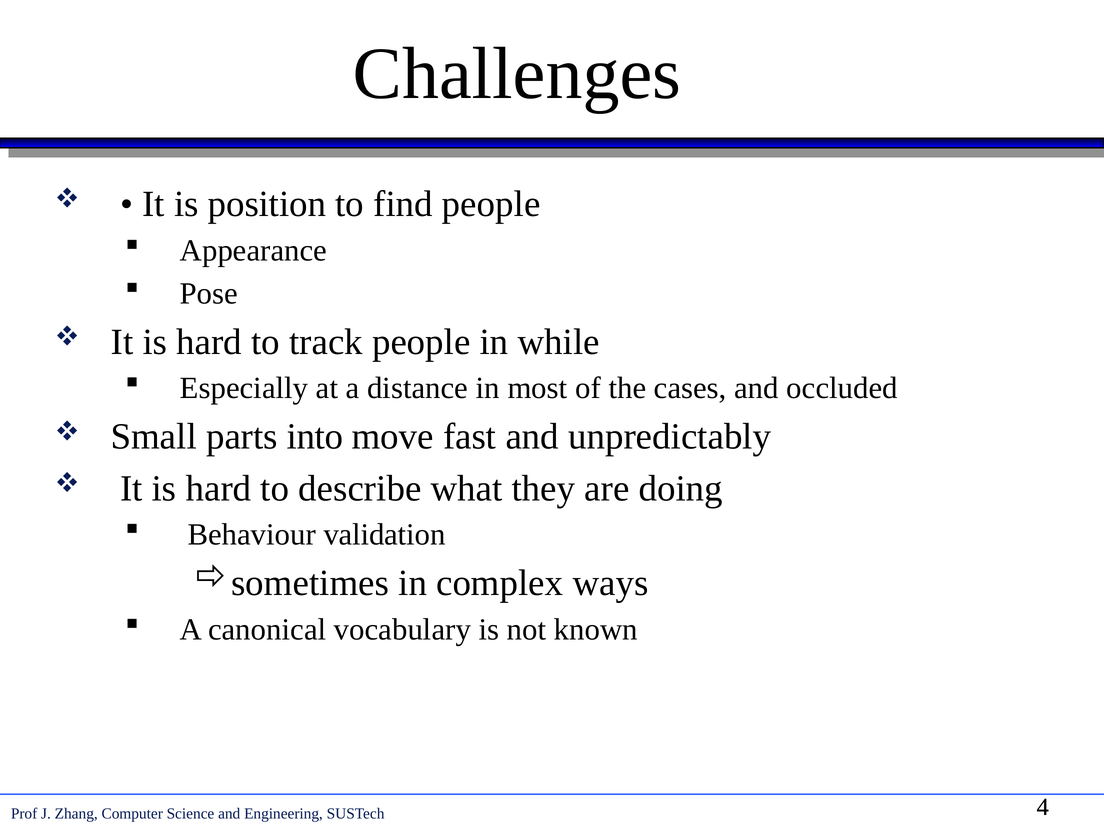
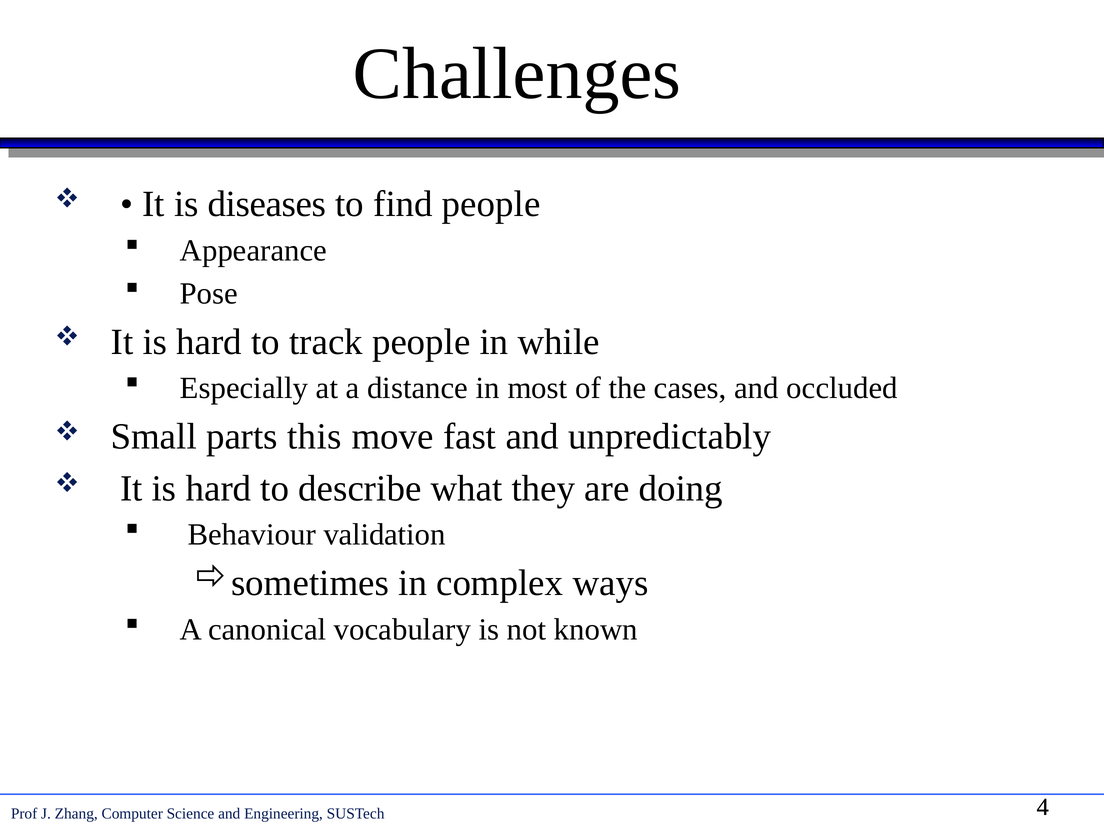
position: position -> diseases
into: into -> this
